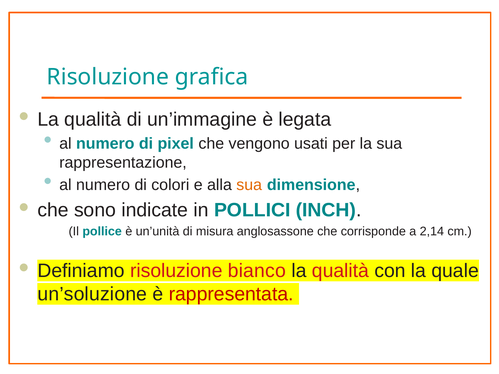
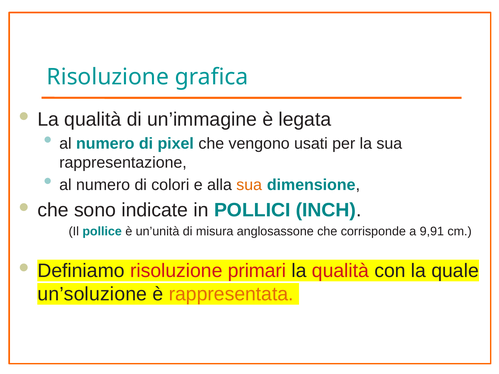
2,14: 2,14 -> 9,91
bianco: bianco -> primari
rappresentata colour: red -> orange
